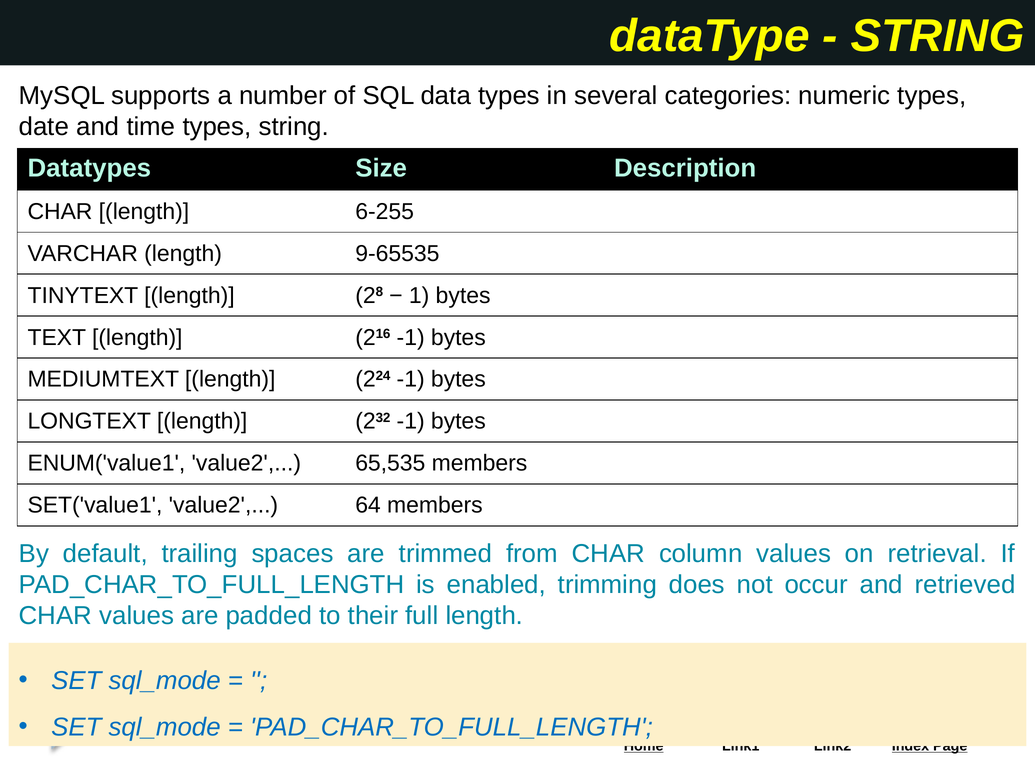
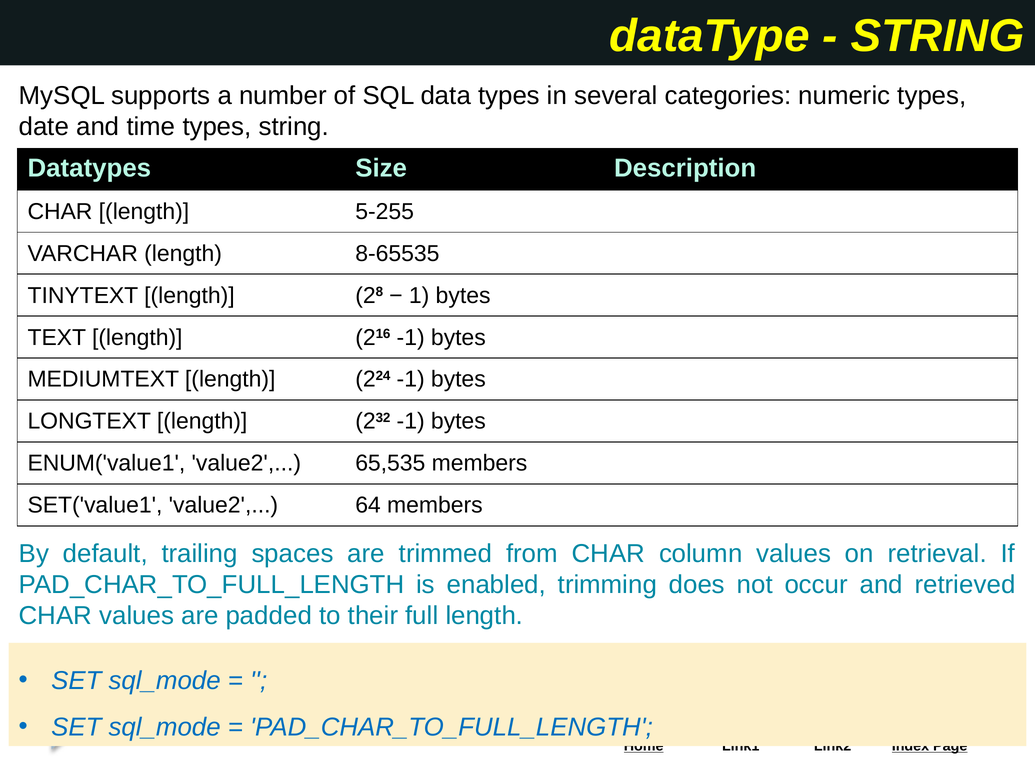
6-255: 6-255 -> 5-255
9-65535: 9-65535 -> 8-65535
